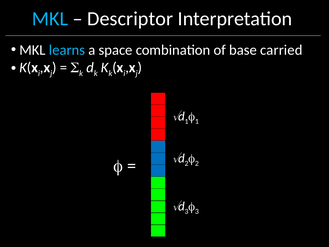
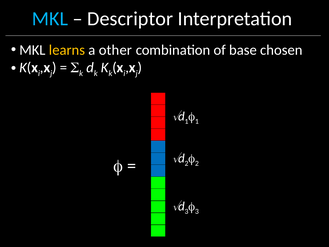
learns colour: light blue -> yellow
space: space -> other
carried: carried -> chosen
